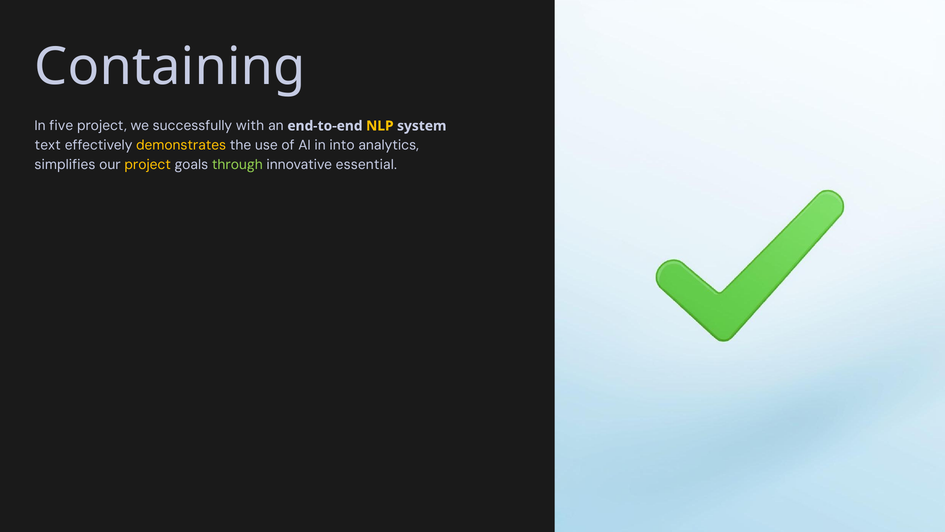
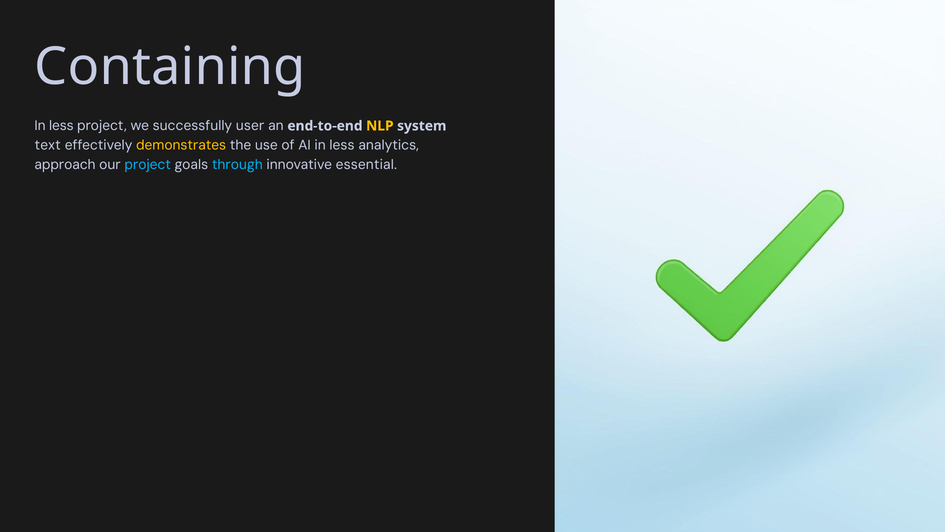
five at (61, 126): five -> less
with: with -> user
AI in into: into -> less
simplifies: simplifies -> approach
project at (148, 164) colour: yellow -> light blue
through colour: light green -> light blue
